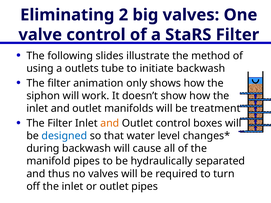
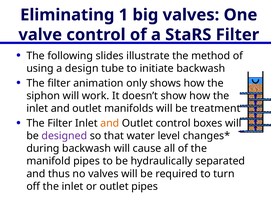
2: 2 -> 1
outlets: outlets -> design
designed colour: blue -> purple
